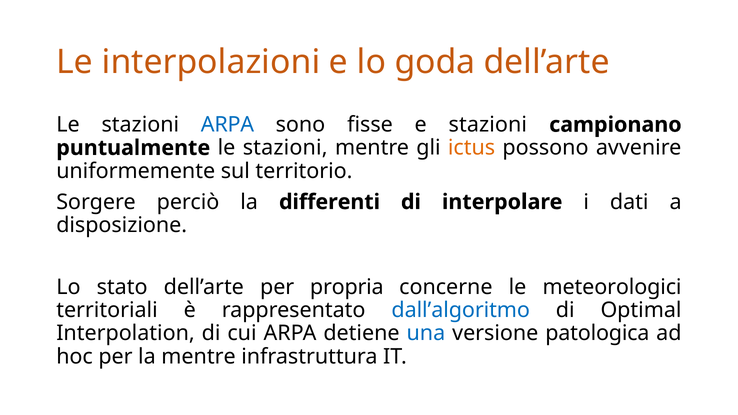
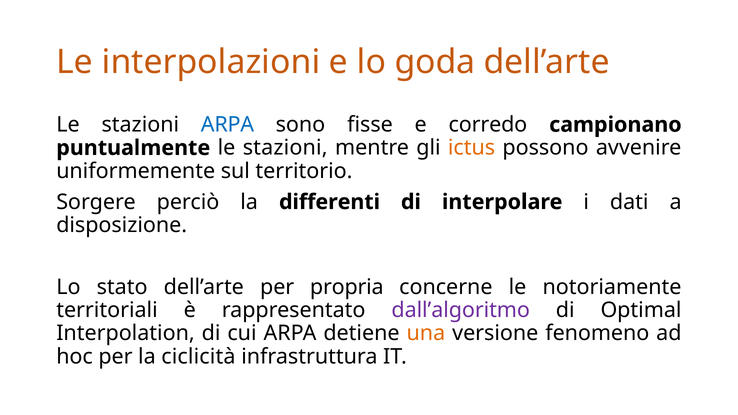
e stazioni: stazioni -> corredo
meteorologici: meteorologici -> notoriamente
dall’algoritmo colour: blue -> purple
una colour: blue -> orange
patologica: patologica -> fenomeno
la mentre: mentre -> ciclicità
